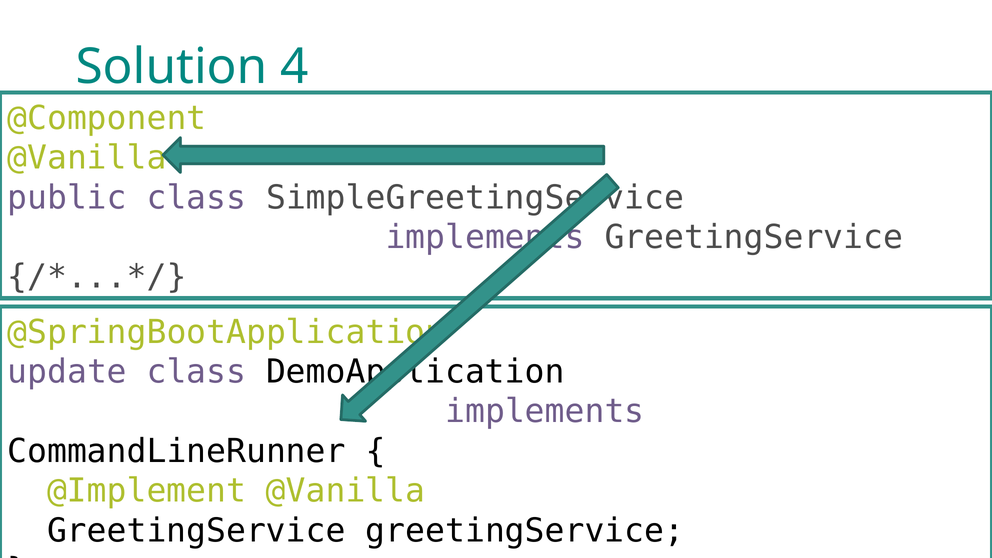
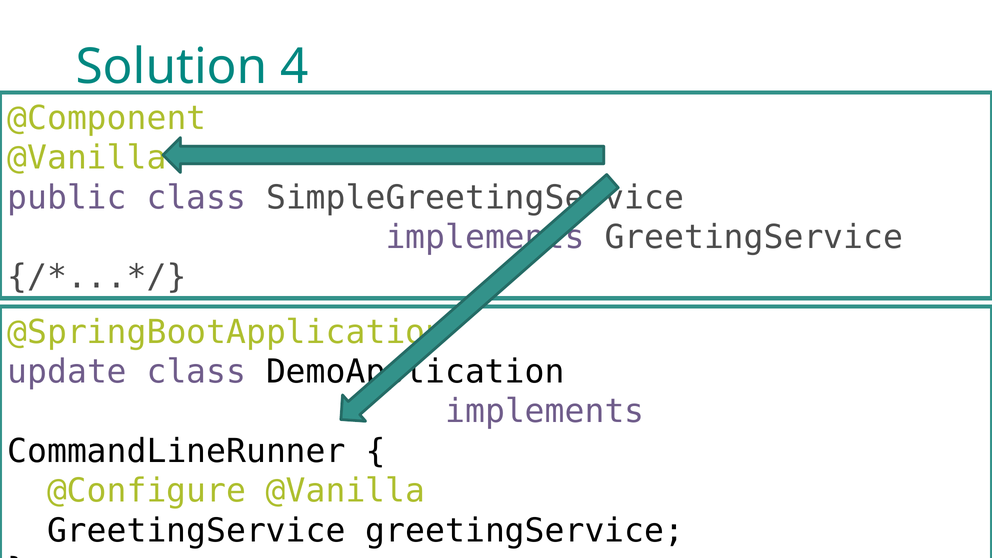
@Implement: @Implement -> @Configure
